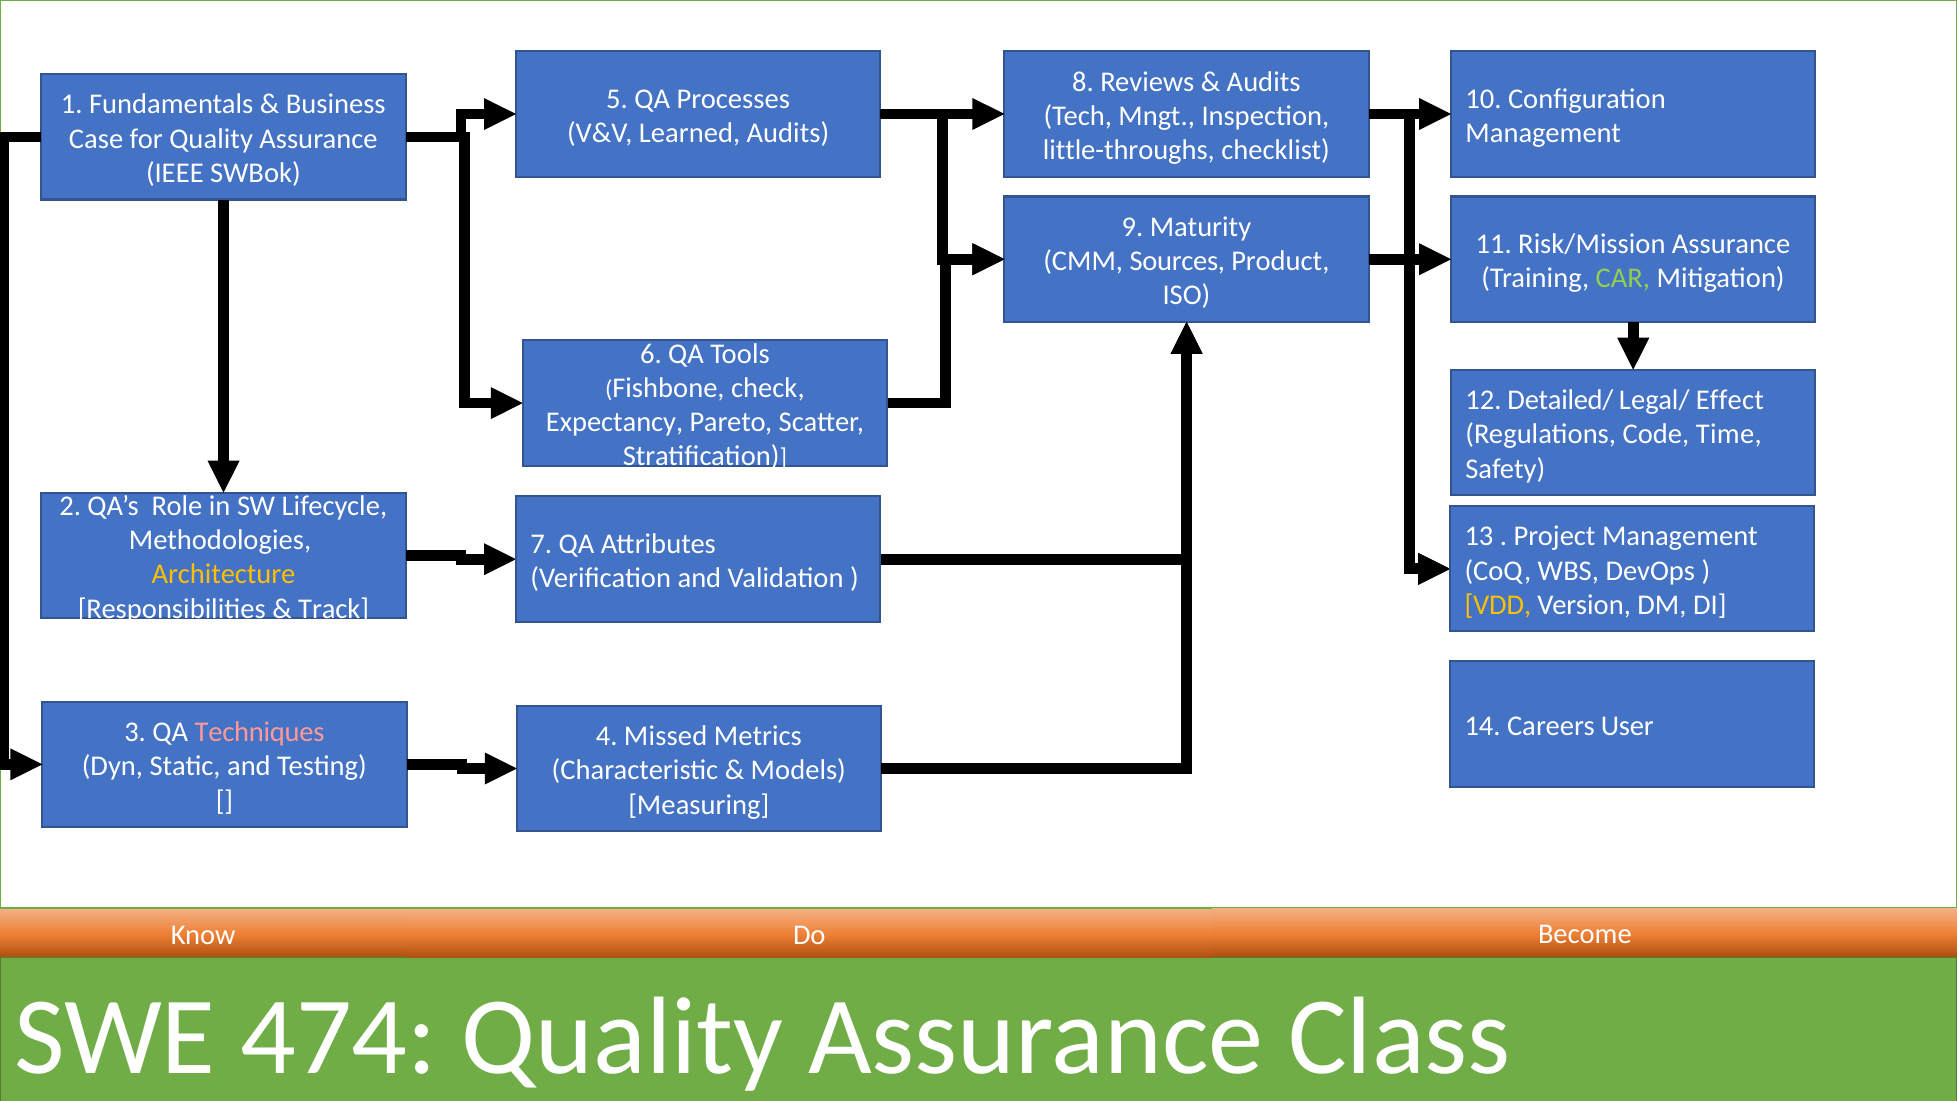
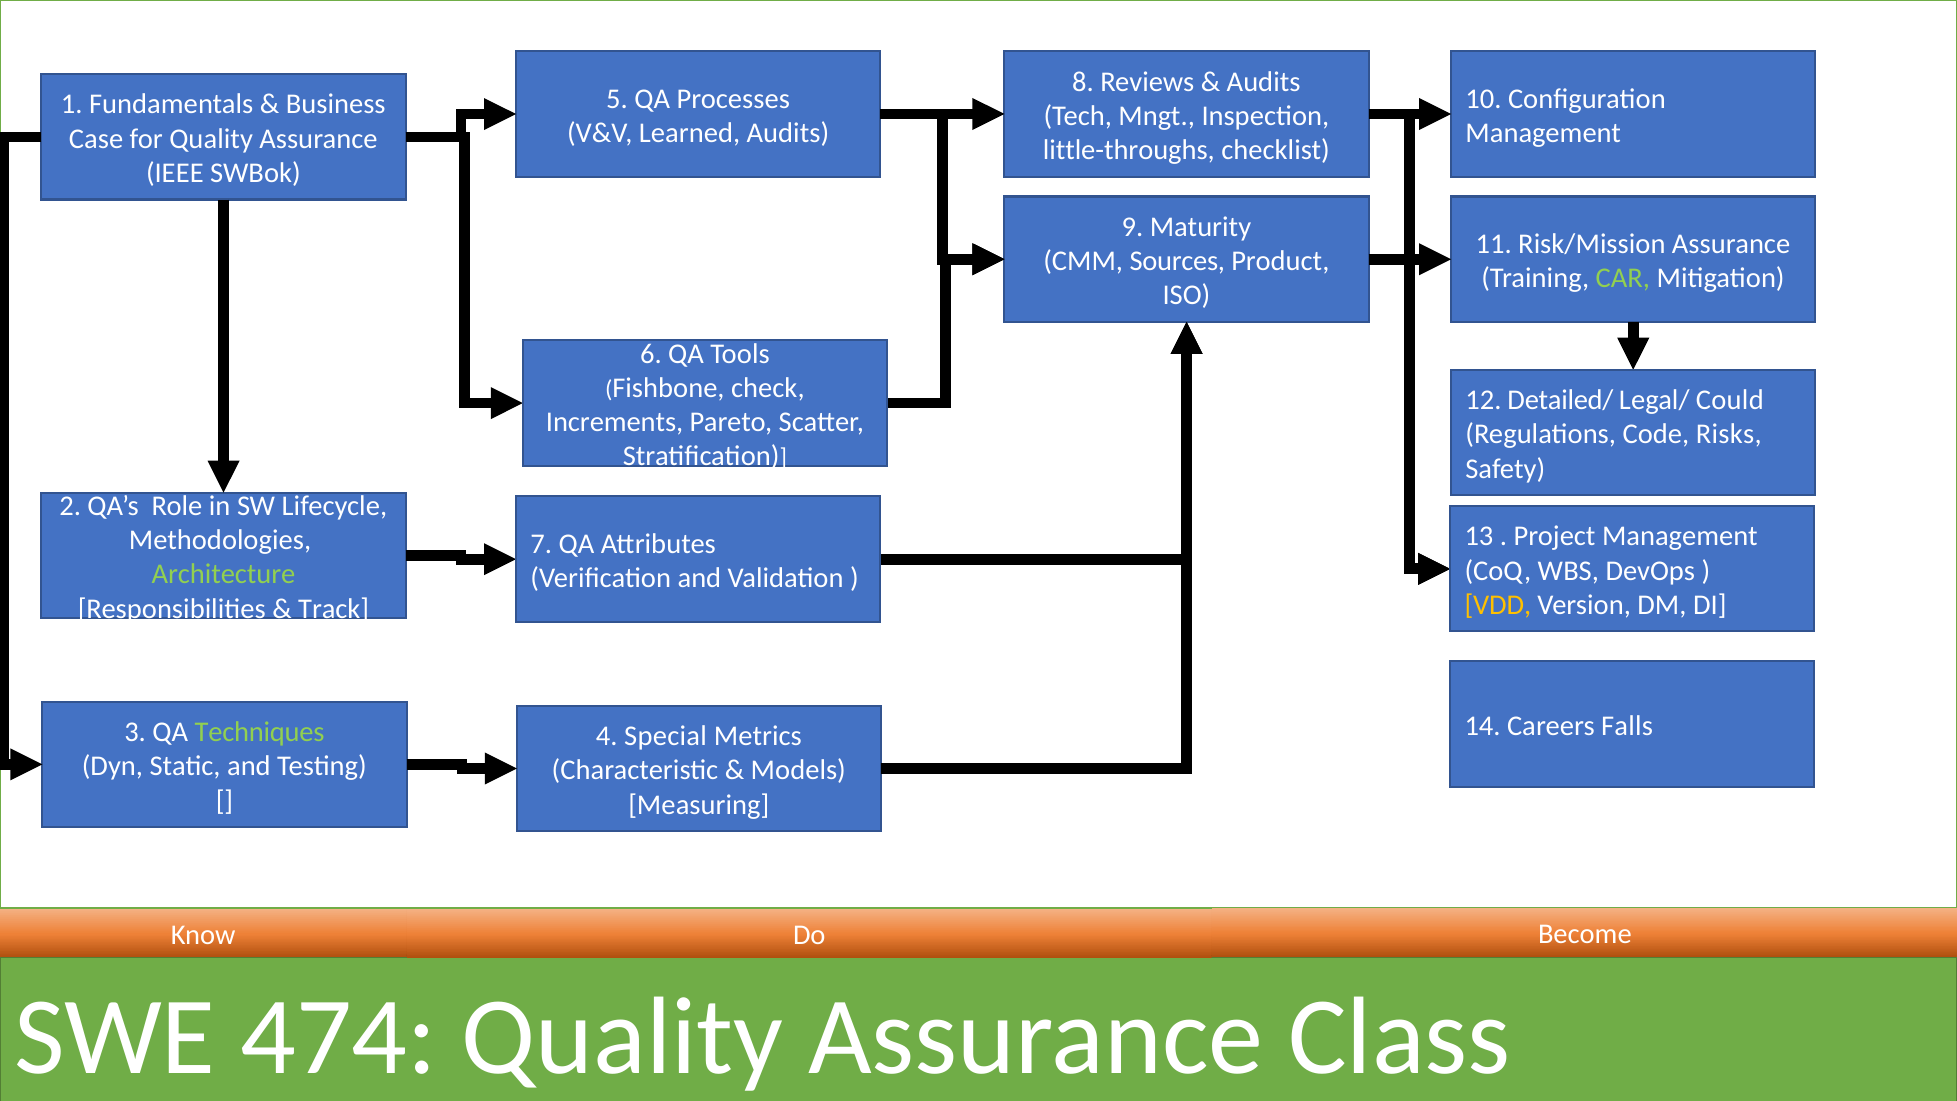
Effect: Effect -> Could
Expectancy: Expectancy -> Increments
Time: Time -> Risks
Architecture colour: yellow -> light green
User: User -> Falls
Techniques colour: pink -> light green
Missed: Missed -> Special
